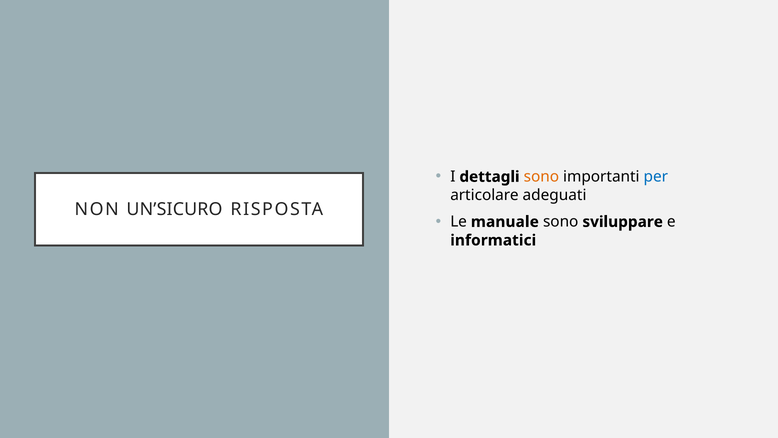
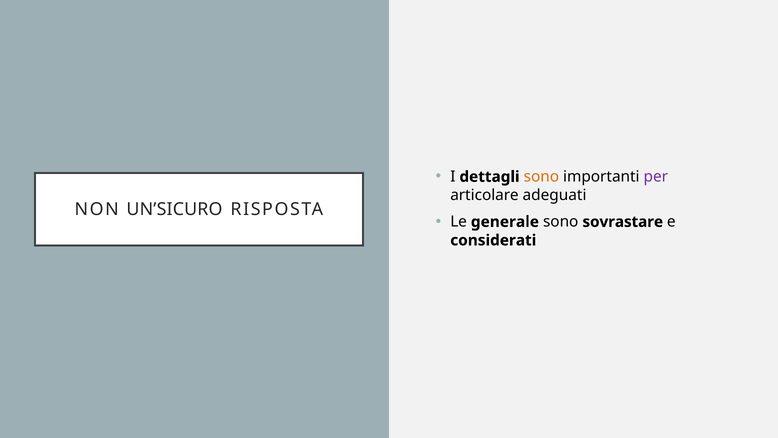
per colour: blue -> purple
manuale: manuale -> generale
sviluppare: sviluppare -> sovrastare
informatici: informatici -> considerati
